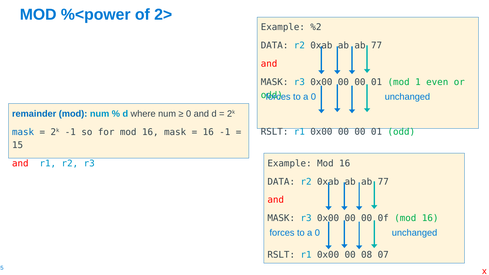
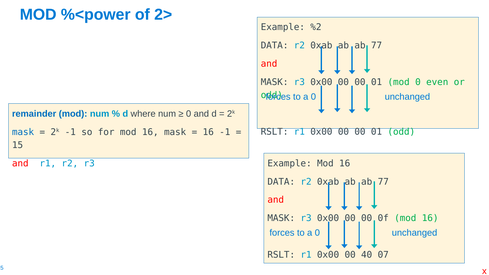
mod 1: 1 -> 0
08: 08 -> 40
